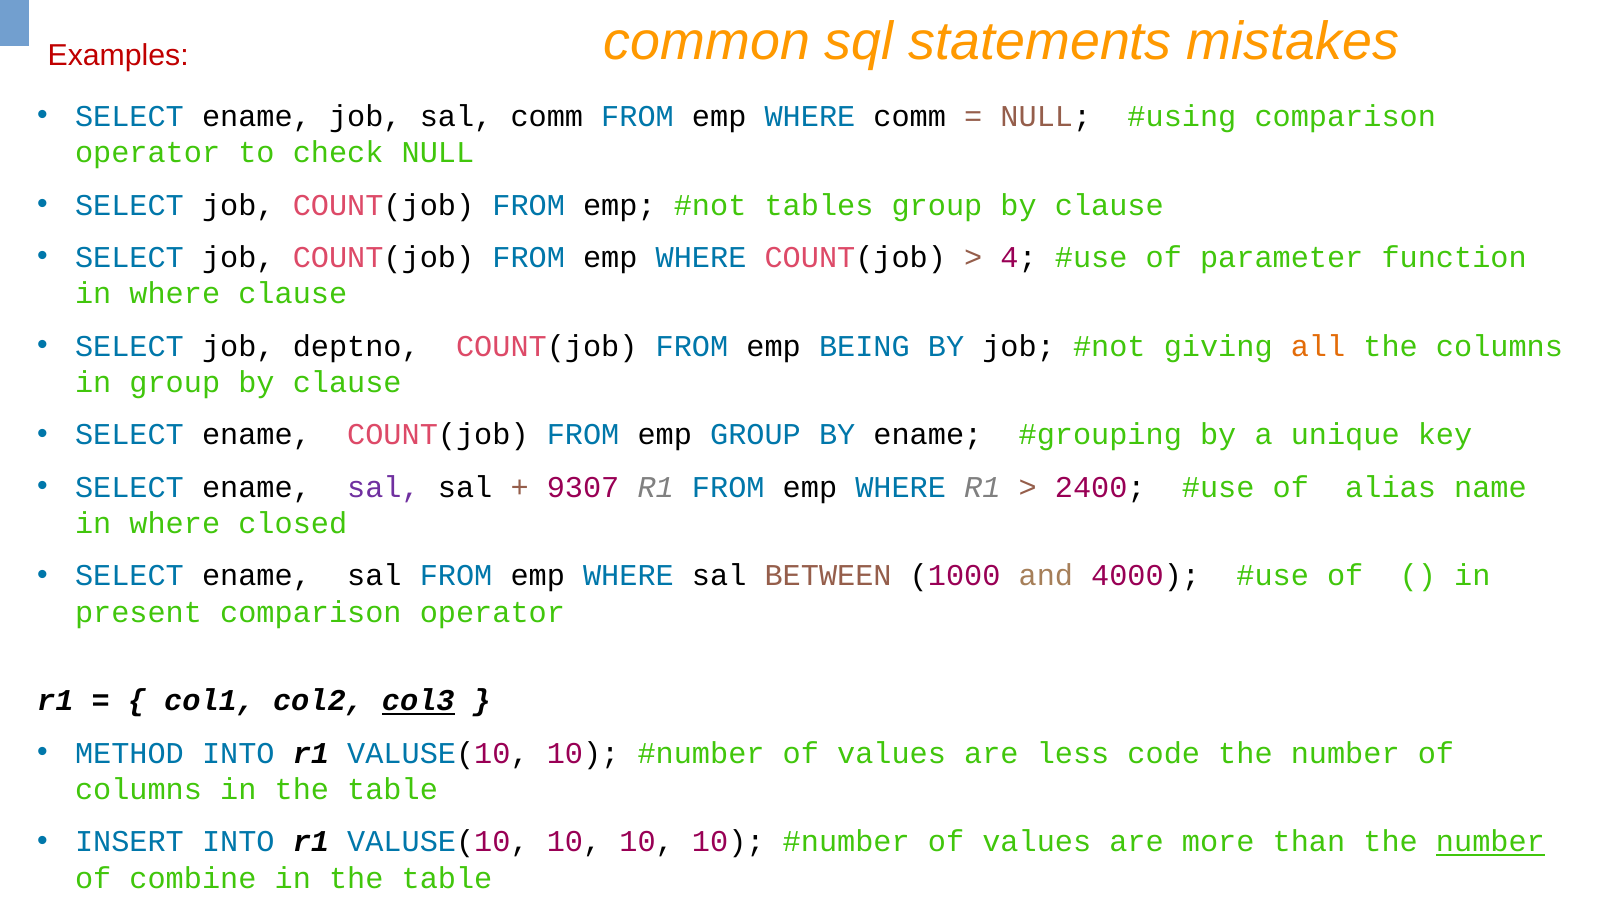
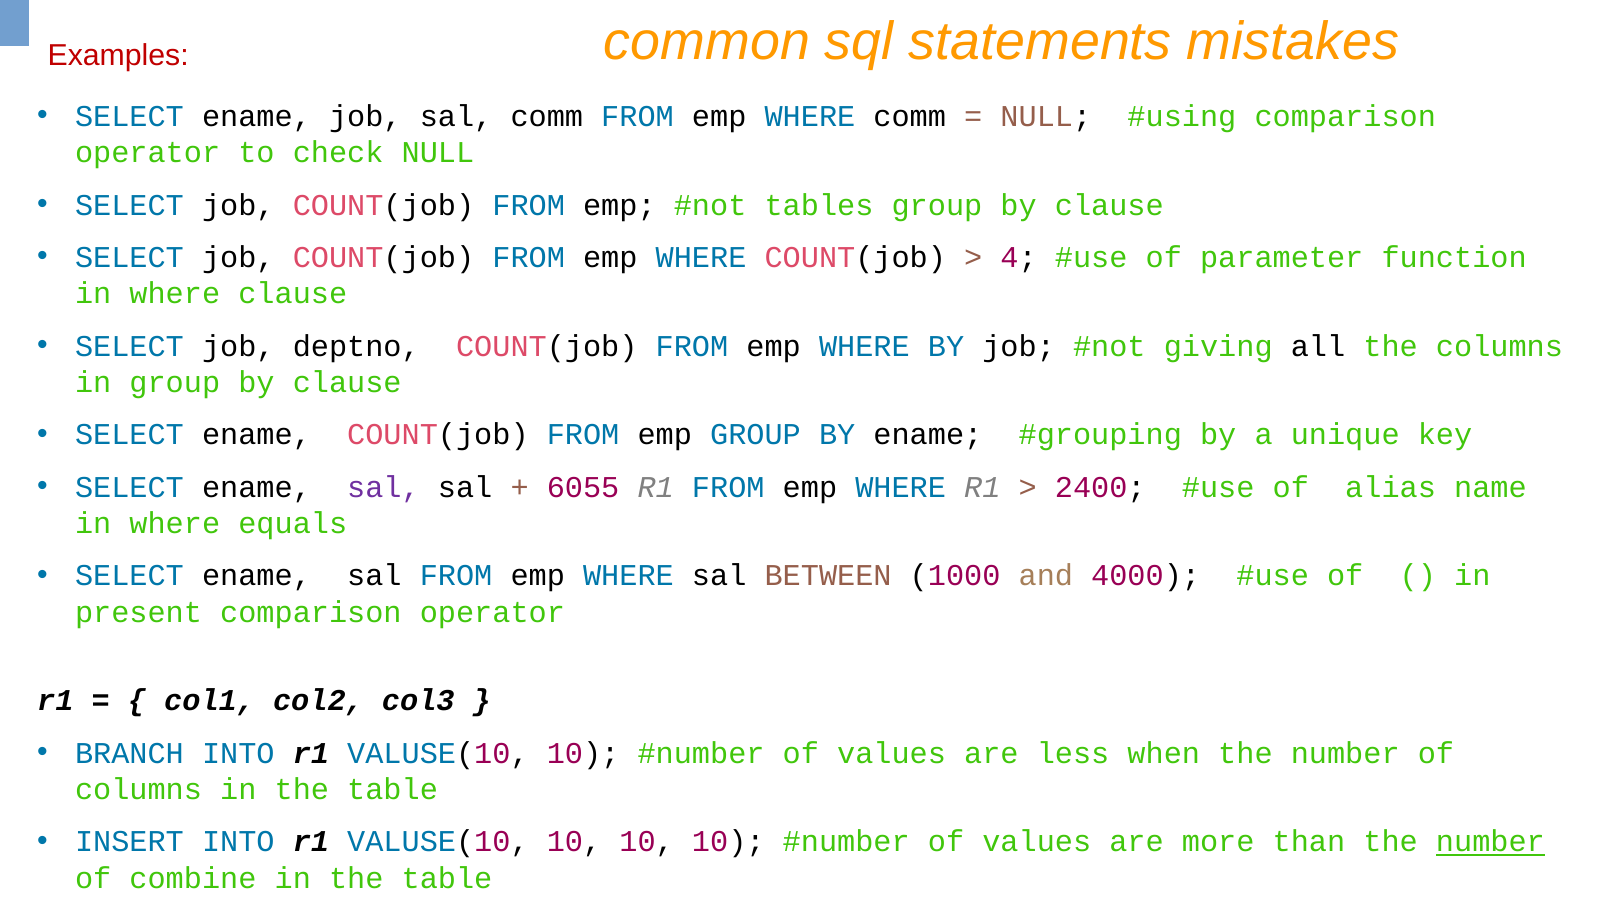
BEING at (864, 346): BEING -> WHERE
all colour: orange -> black
9307: 9307 -> 6055
closed: closed -> equals
col3 underline: present -> none
METHOD: METHOD -> BRANCH
code: code -> when
